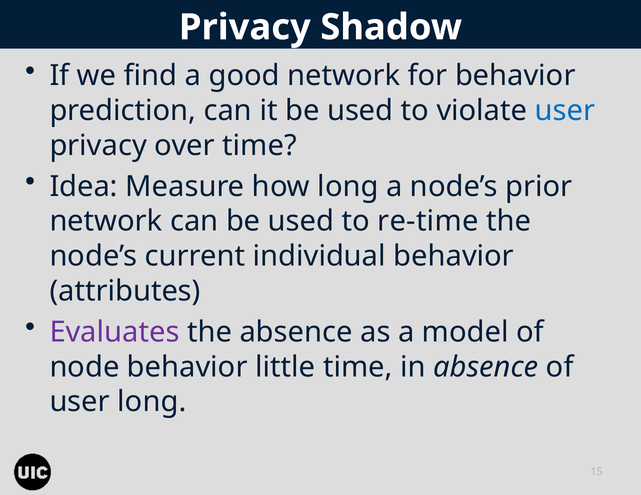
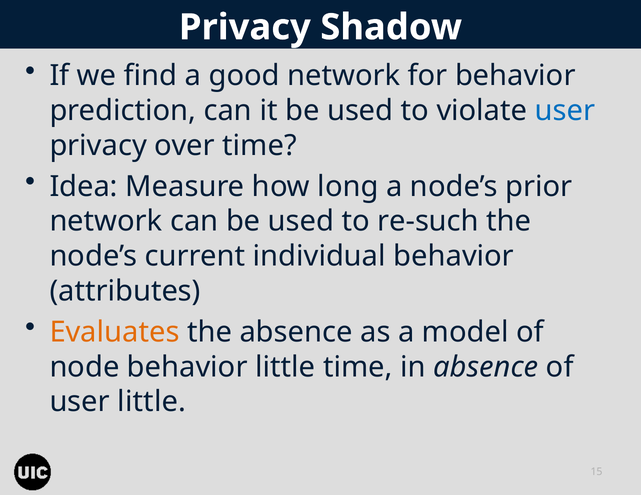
re-time: re-time -> re-such
Evaluates colour: purple -> orange
user long: long -> little
